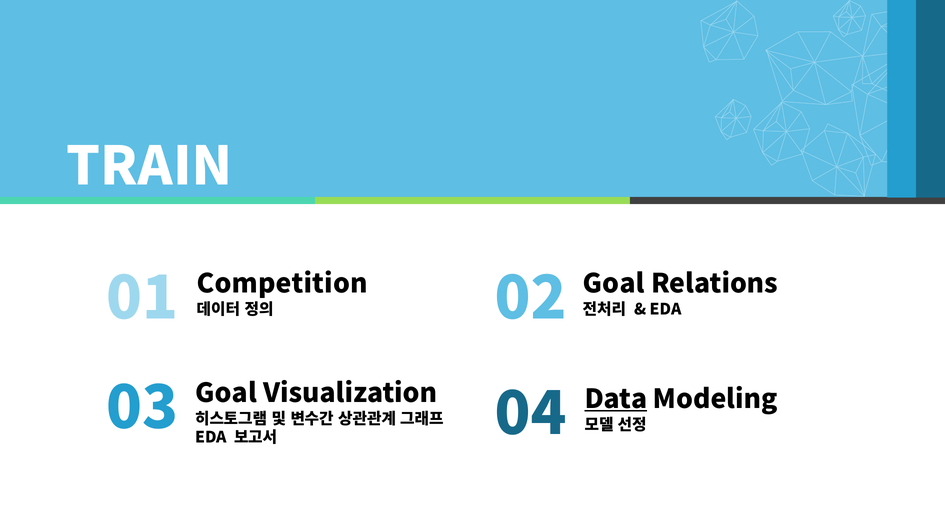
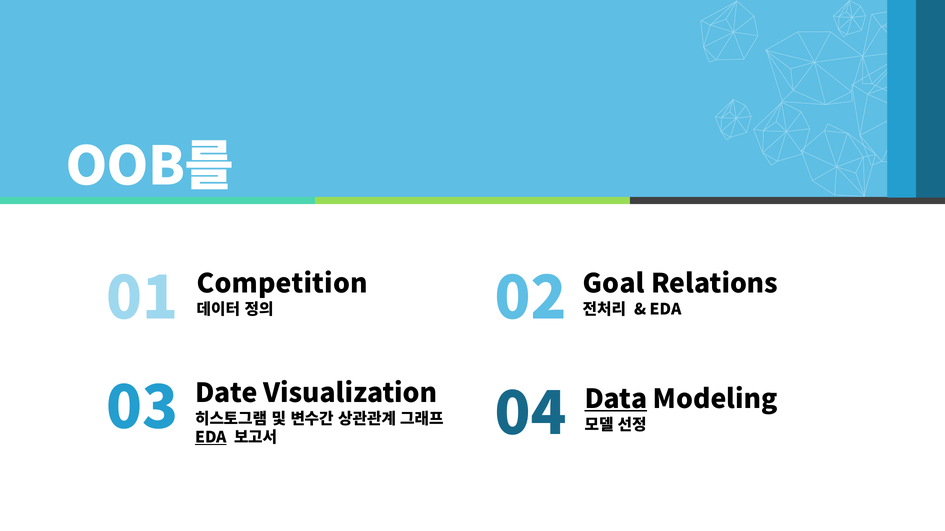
TRAIN: TRAIN -> OOB를
Goal at (226, 394): Goal -> Date
EDA at (211, 438) underline: none -> present
